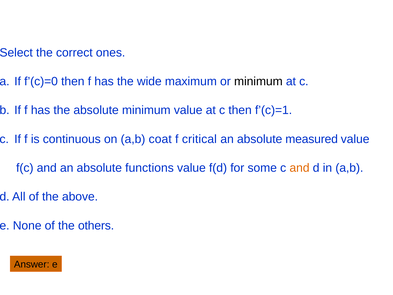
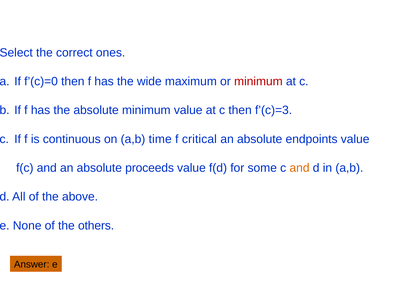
minimum at (258, 81) colour: black -> red
f’(c)=1: f’(c)=1 -> f’(c)=3
coat: coat -> time
measured: measured -> endpoints
functions: functions -> proceeds
